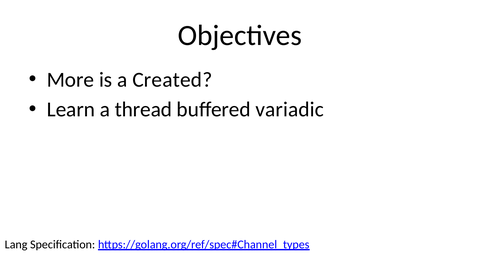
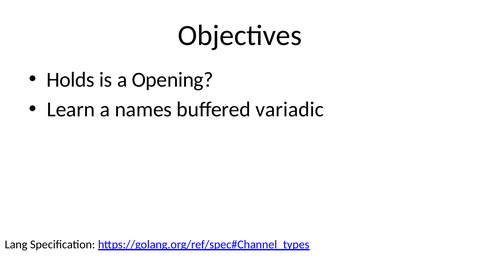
More: More -> Holds
Created: Created -> Opening
thread: thread -> names
